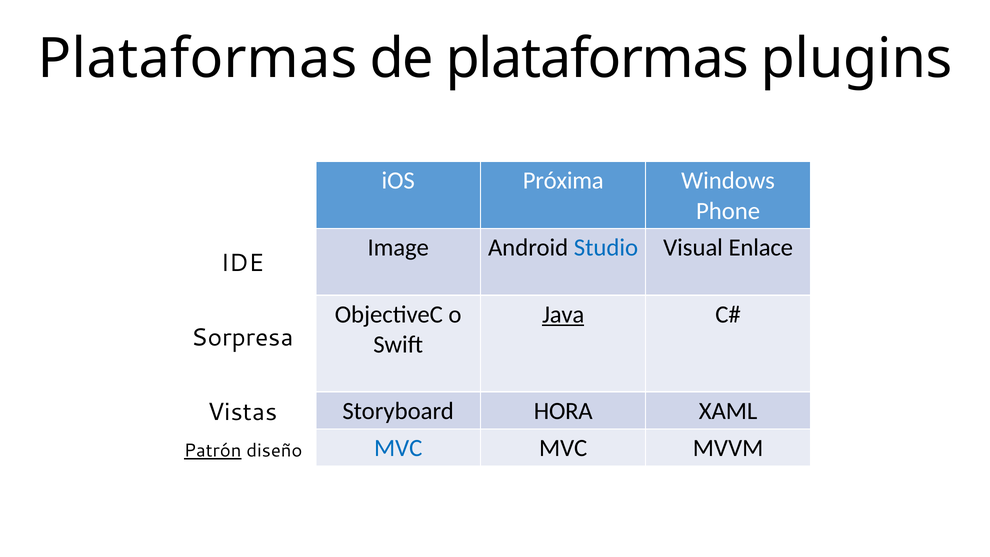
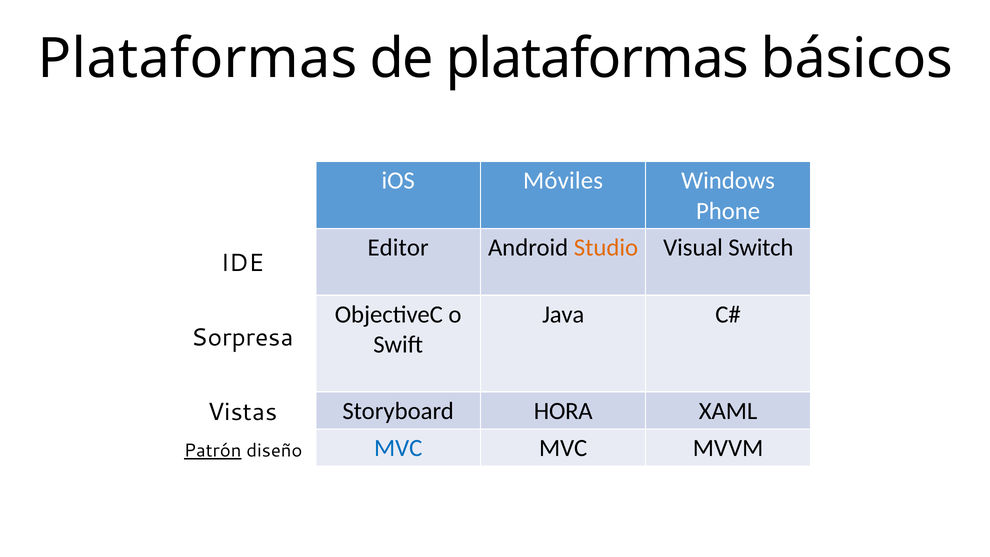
plugins: plugins -> básicos
Próxima: Próxima -> Móviles
Image: Image -> Editor
Studio colour: blue -> orange
Enlace: Enlace -> Switch
Java underline: present -> none
